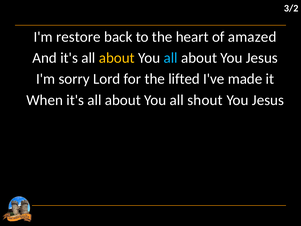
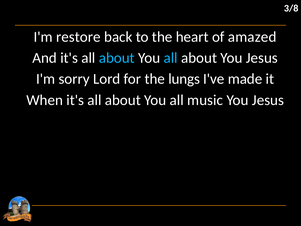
3/2: 3/2 -> 3/8
about at (117, 58) colour: yellow -> light blue
lifted: lifted -> lungs
shout: shout -> music
